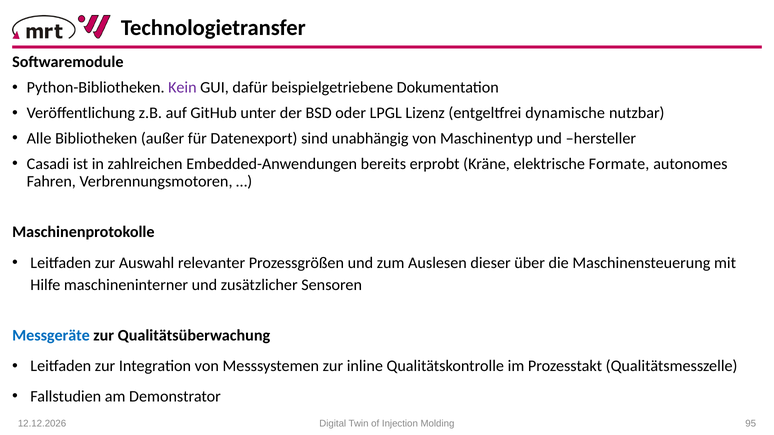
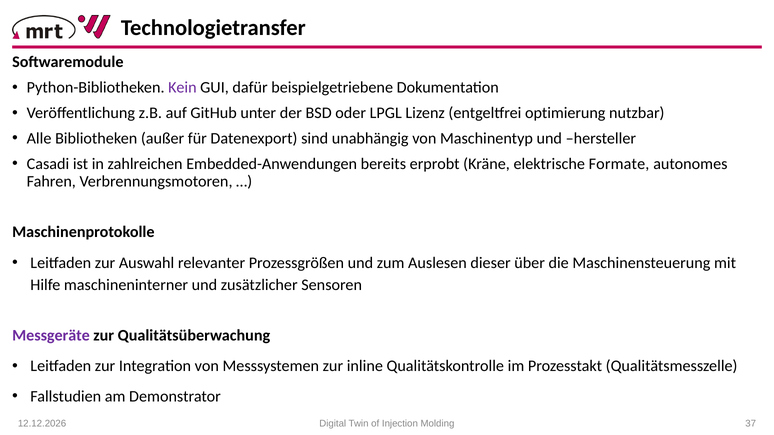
dynamische: dynamische -> optimierung
Messgeräte colour: blue -> purple
95: 95 -> 37
